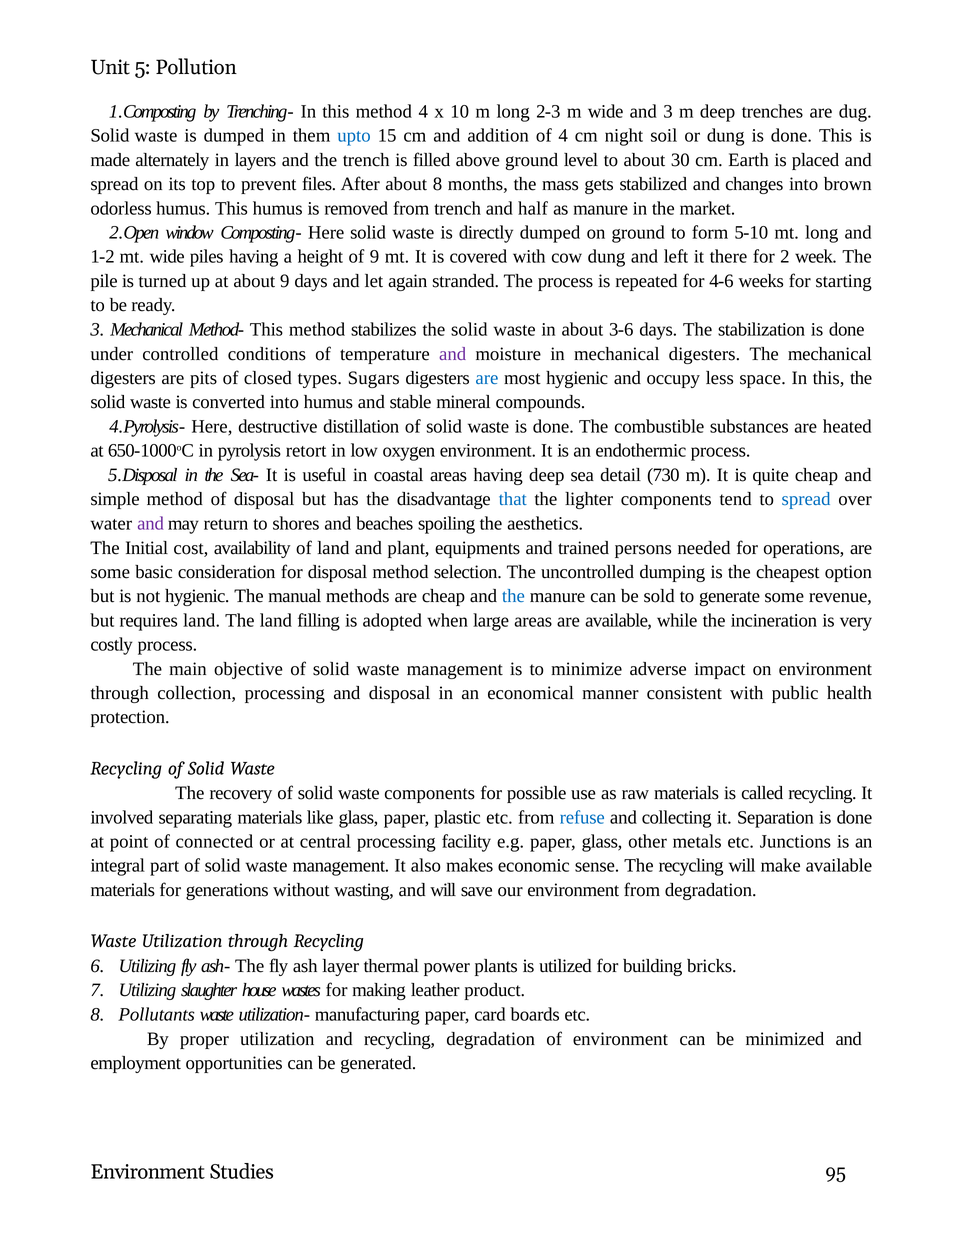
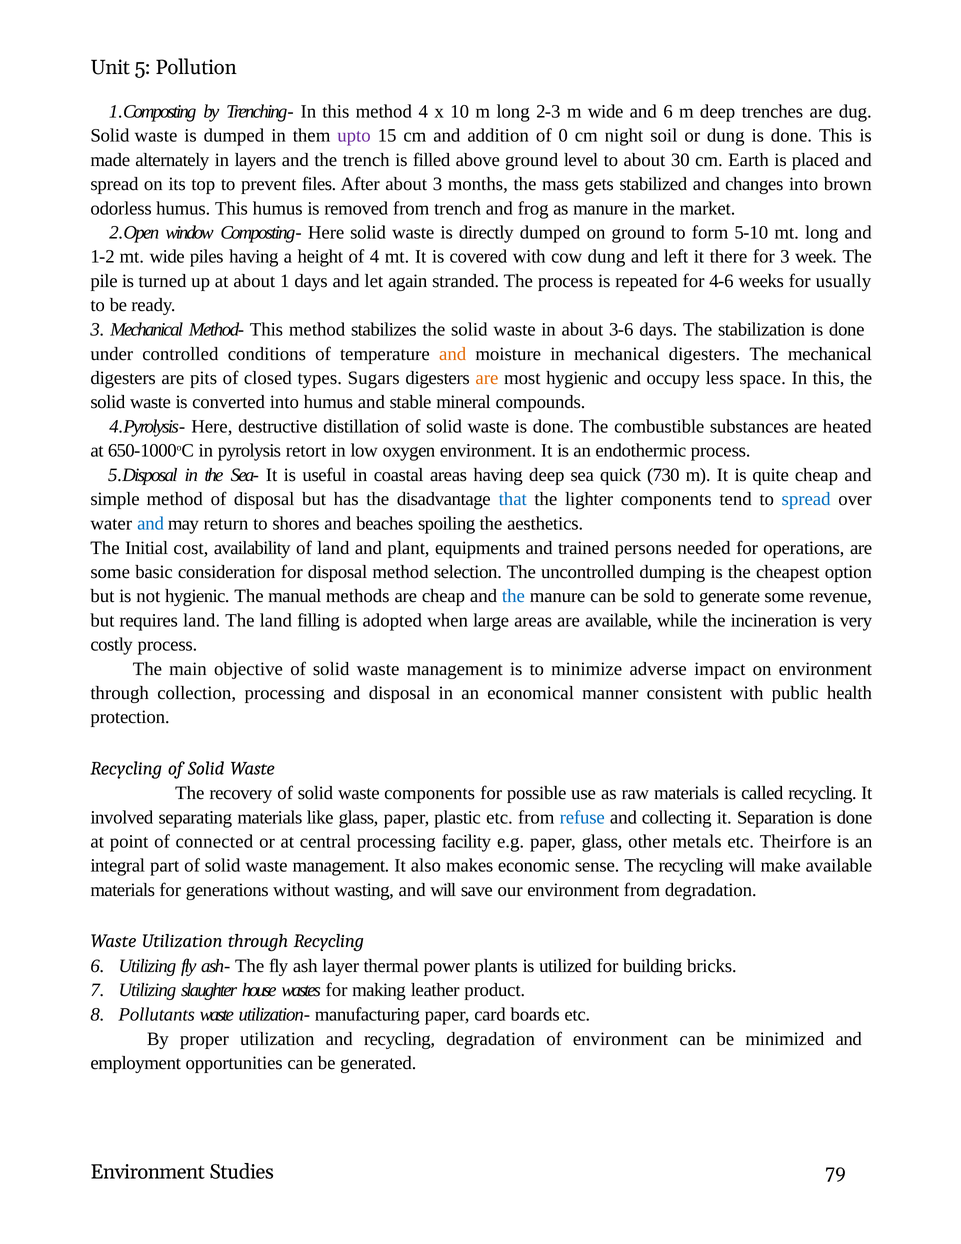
and 3: 3 -> 6
upto colour: blue -> purple
of 4: 4 -> 0
about 8: 8 -> 3
half: half -> frog
of 9: 9 -> 4
for 2: 2 -> 3
about 9: 9 -> 1
starting: starting -> usually
and at (453, 354) colour: purple -> orange
are at (487, 378) colour: blue -> orange
detail: detail -> quick
and at (151, 523) colour: purple -> blue
Junctions: Junctions -> Theirfore
95: 95 -> 79
